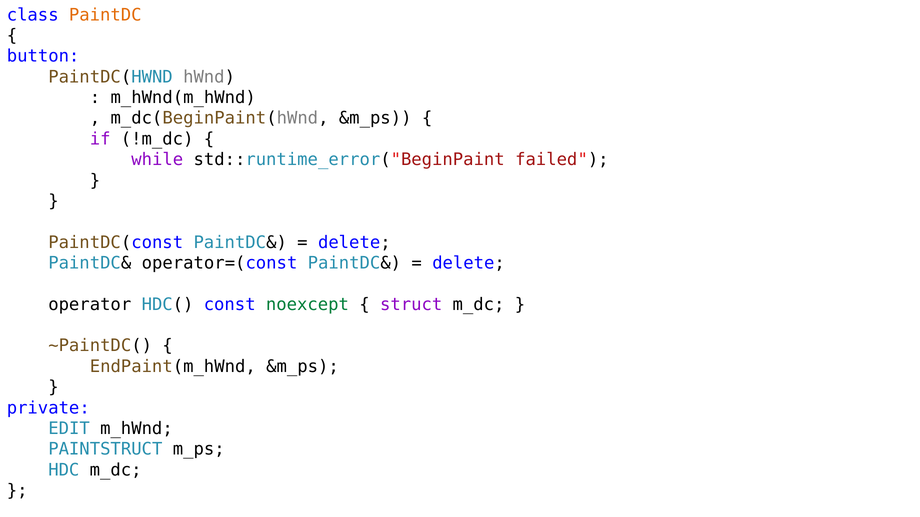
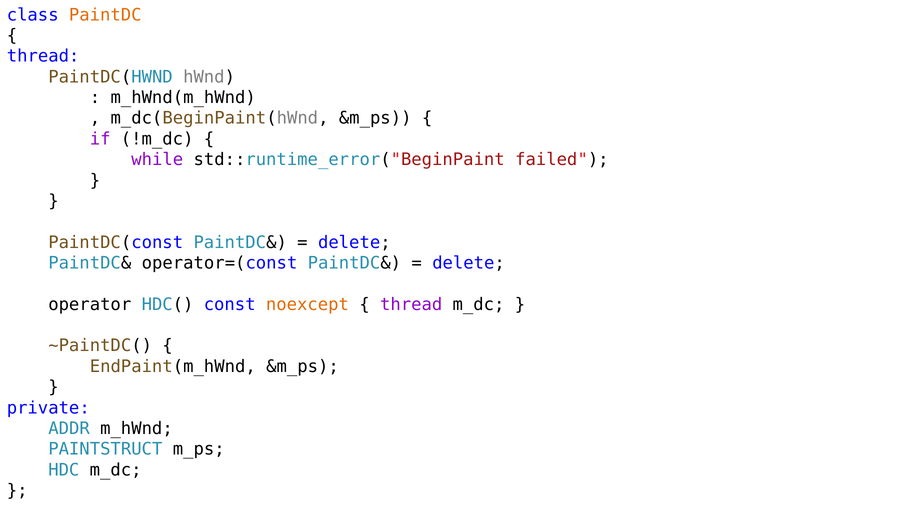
button at (43, 56): button -> thread
noexcept colour: green -> orange
struct at (411, 305): struct -> thread
EDIT: EDIT -> ADDR
